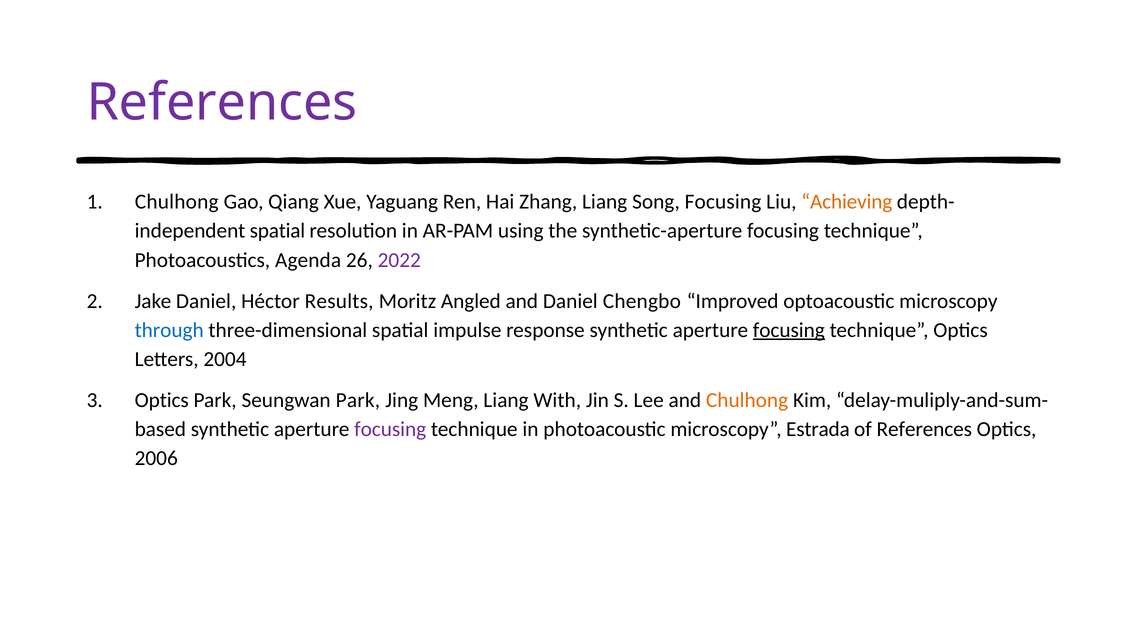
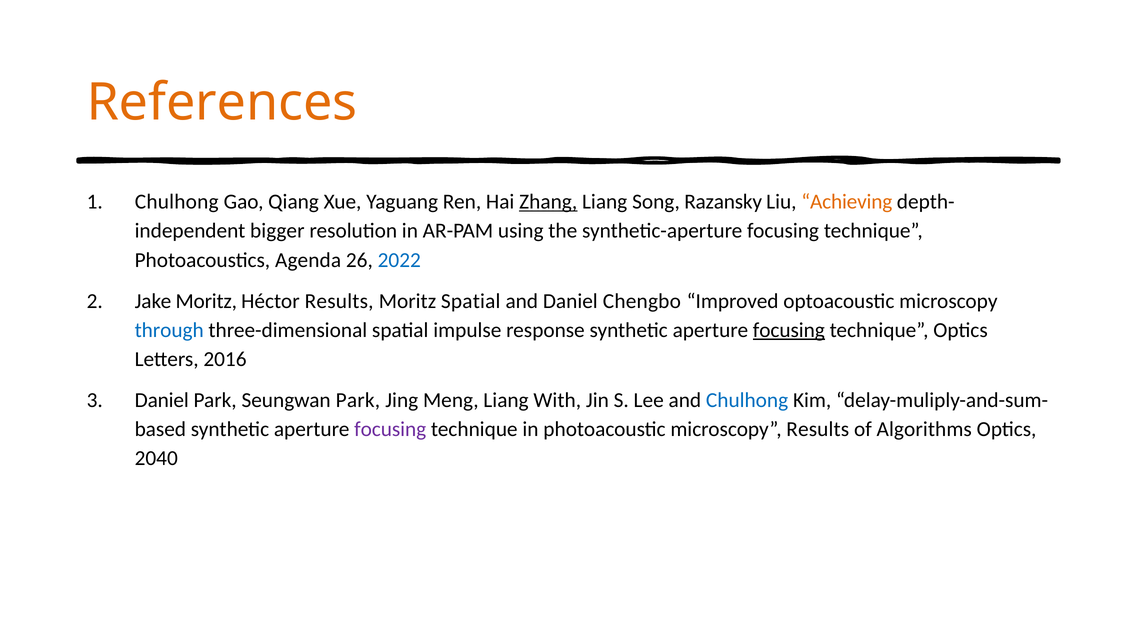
References at (222, 103) colour: purple -> orange
Zhang underline: none -> present
Song Focusing: Focusing -> Razansky
spatial at (277, 231): spatial -> bigger
2022 colour: purple -> blue
Jake Daniel: Daniel -> Moritz
Moritz Angled: Angled -> Spatial
2004: 2004 -> 2016
Optics at (162, 401): Optics -> Daniel
Chulhong at (747, 401) colour: orange -> blue
microscopy Estrada: Estrada -> Results
of References: References -> Algorithms
2006: 2006 -> 2040
